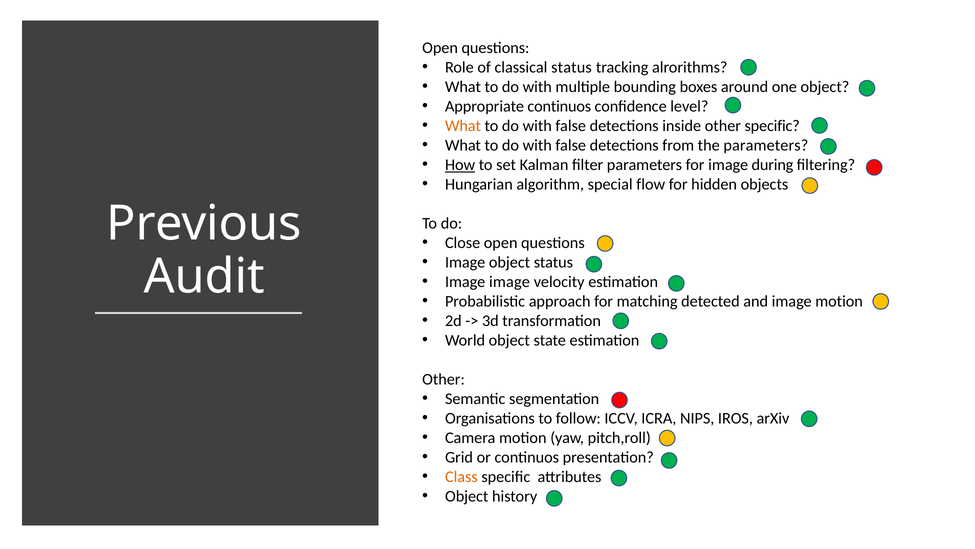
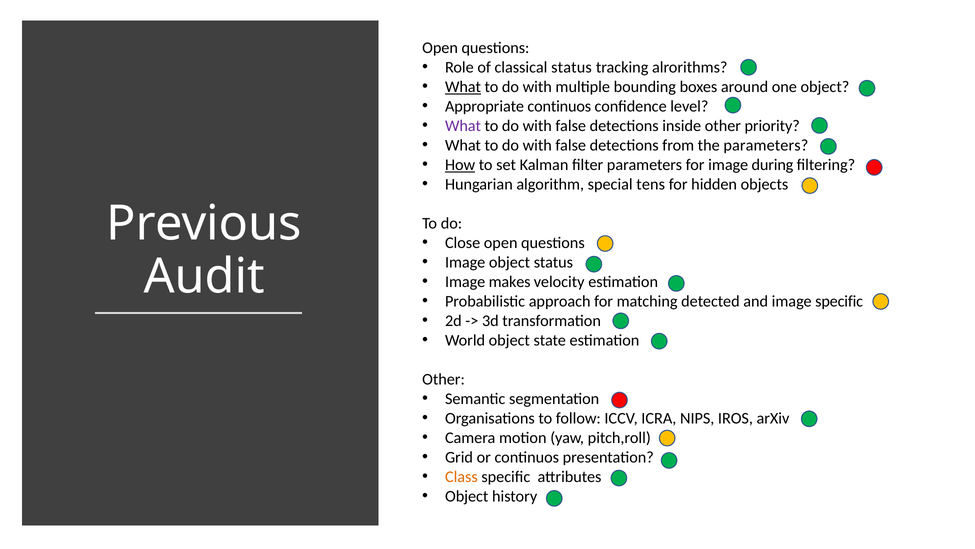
What at (463, 87) underline: none -> present
What at (463, 126) colour: orange -> purple
other specific: specific -> priority
flow: flow -> tens
Image image: image -> makes
image motion: motion -> specific
